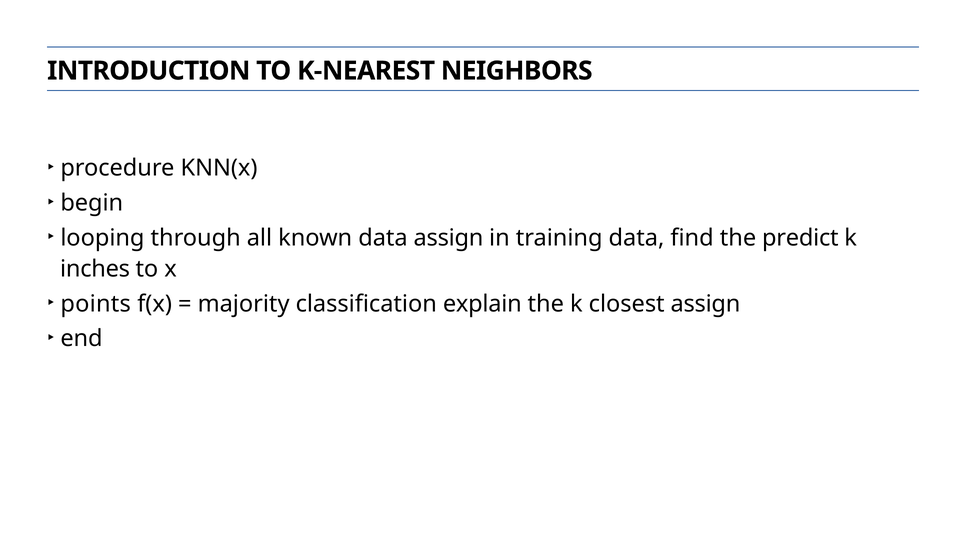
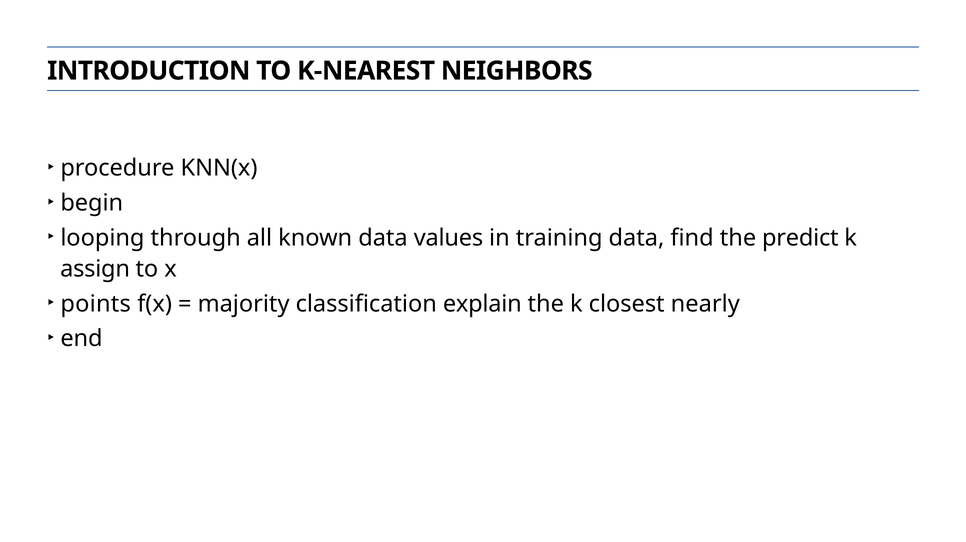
data assign: assign -> values
inches: inches -> assign
closest assign: assign -> nearly
